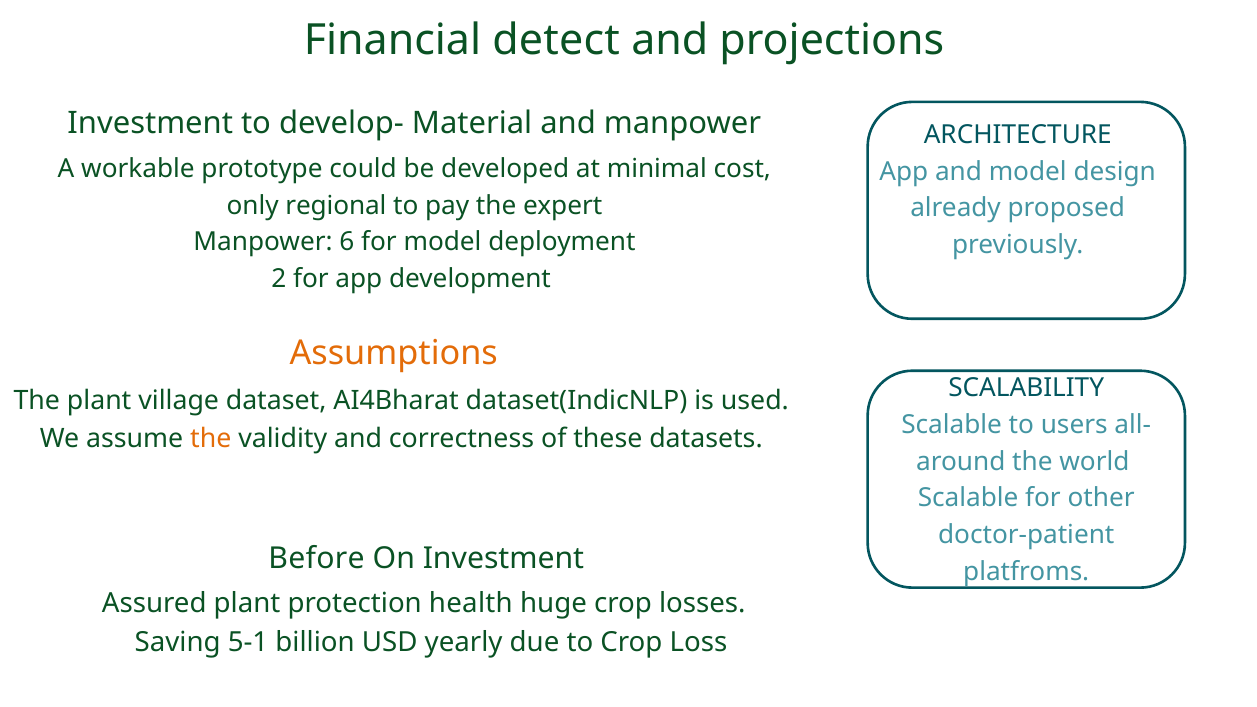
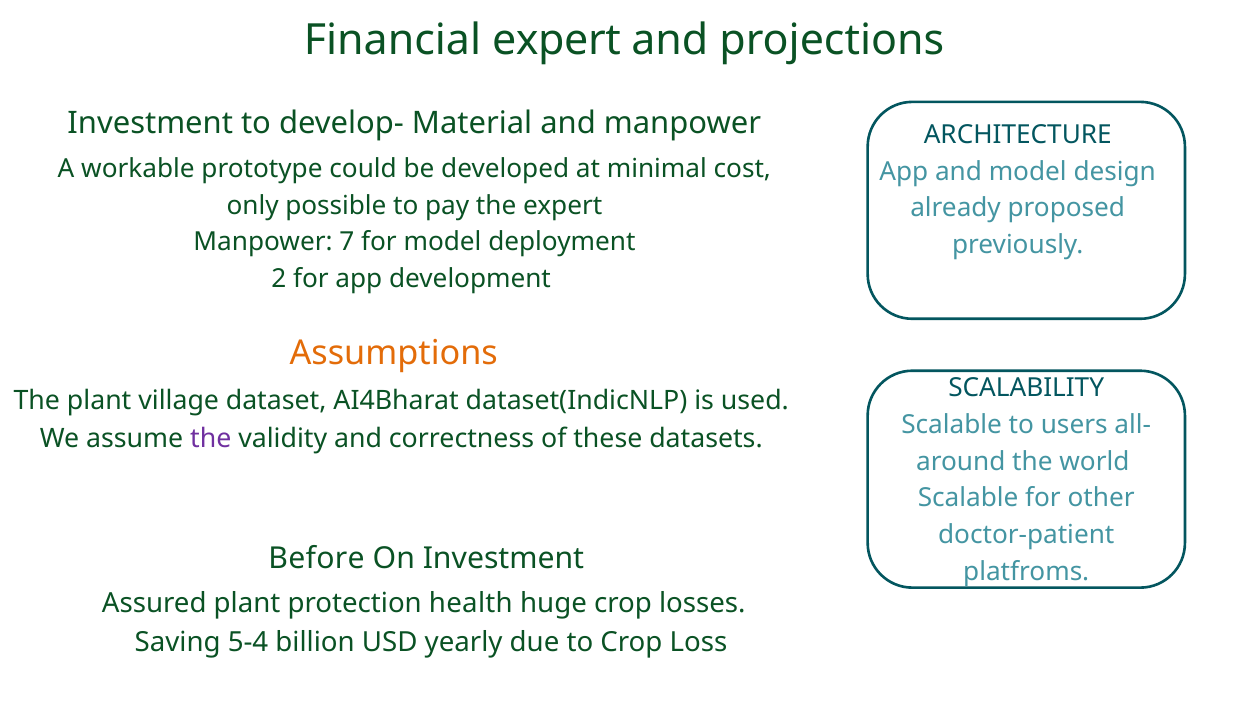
Financial detect: detect -> expert
regional: regional -> possible
6: 6 -> 7
the at (211, 438) colour: orange -> purple
5-1: 5-1 -> 5-4
